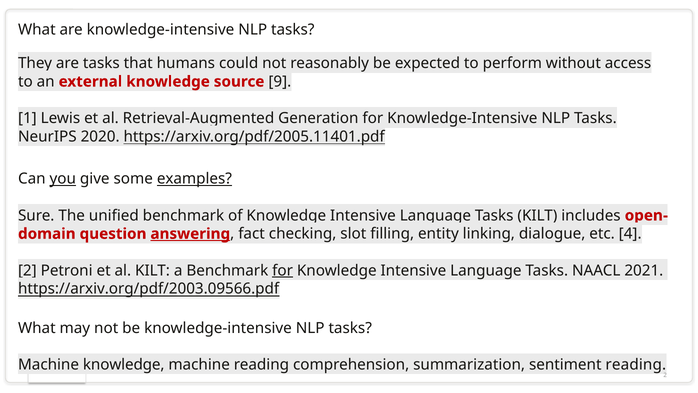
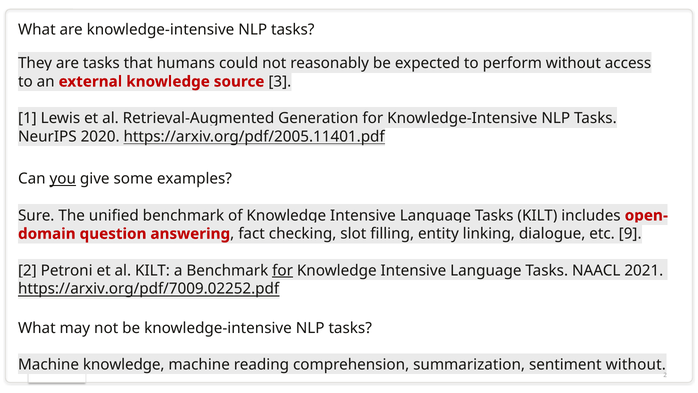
9: 9 -> 3
examples underline: present -> none
answering underline: present -> none
4: 4 -> 9
https://arxiv.org/pdf/2003.09566.pdf: https://arxiv.org/pdf/2003.09566.pdf -> https://arxiv.org/pdf/7009.02252.pdf
sentiment reading: reading -> without
